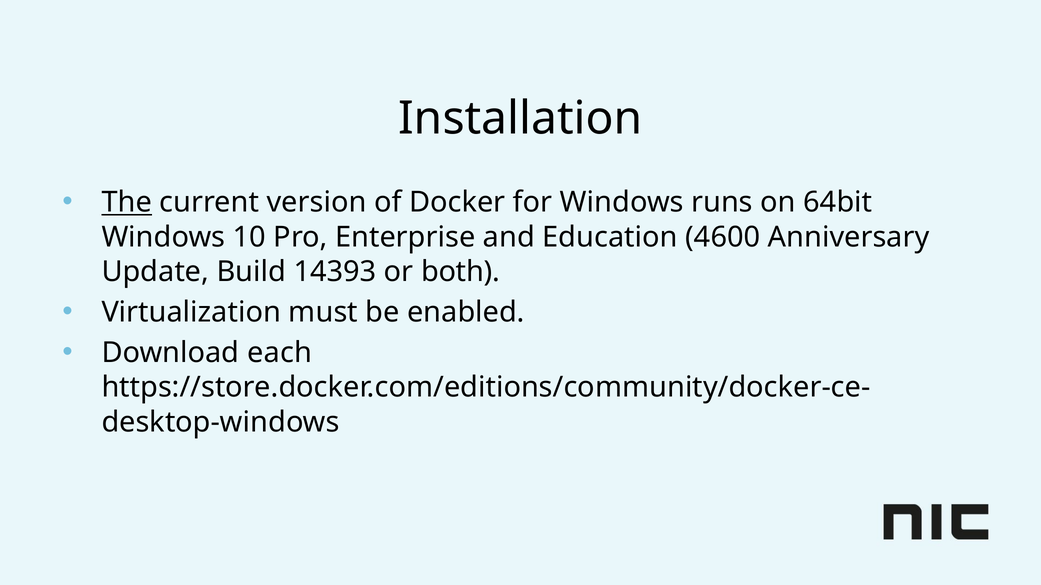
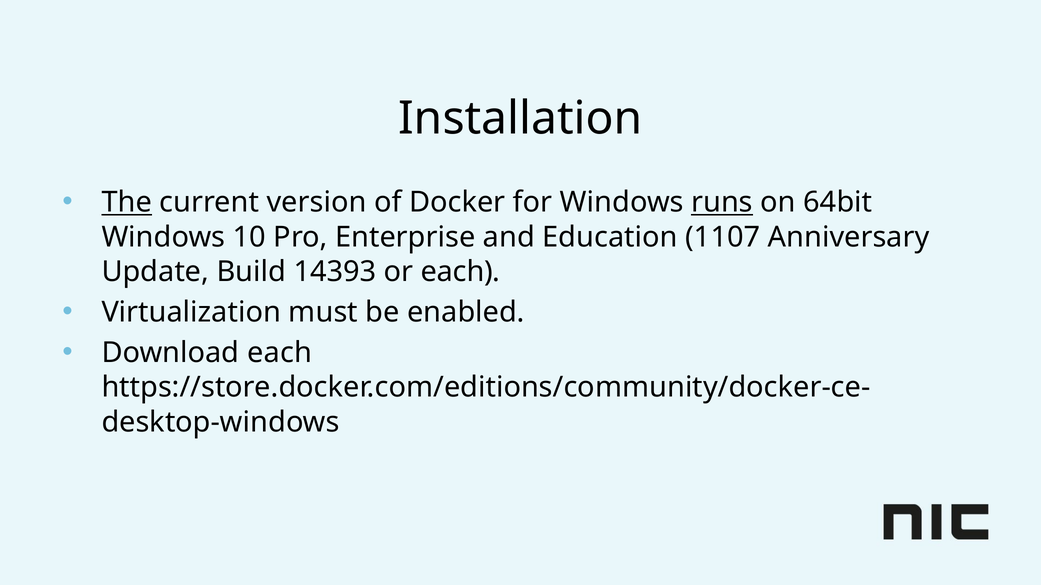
runs underline: none -> present
4600: 4600 -> 1107
or both: both -> each
